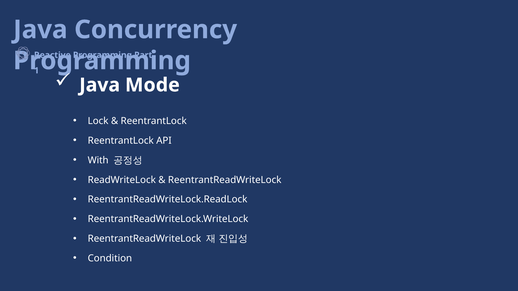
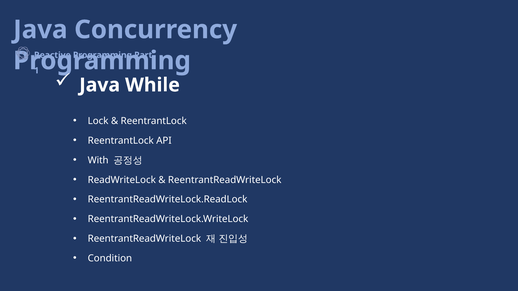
Mode: Mode -> While
